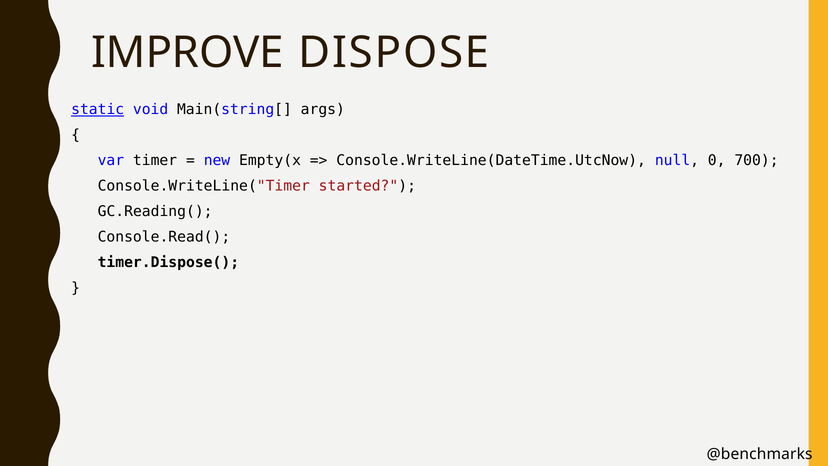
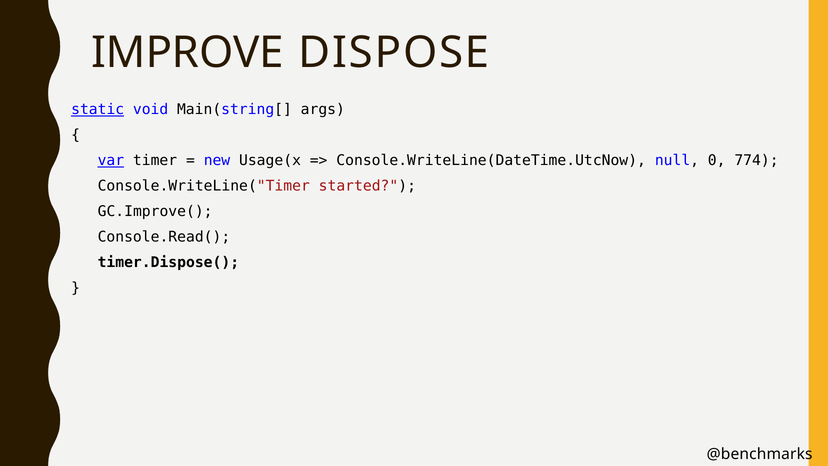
var underline: none -> present
Empty(x: Empty(x -> Usage(x
700: 700 -> 774
GC.Reading(: GC.Reading( -> GC.Improve(
